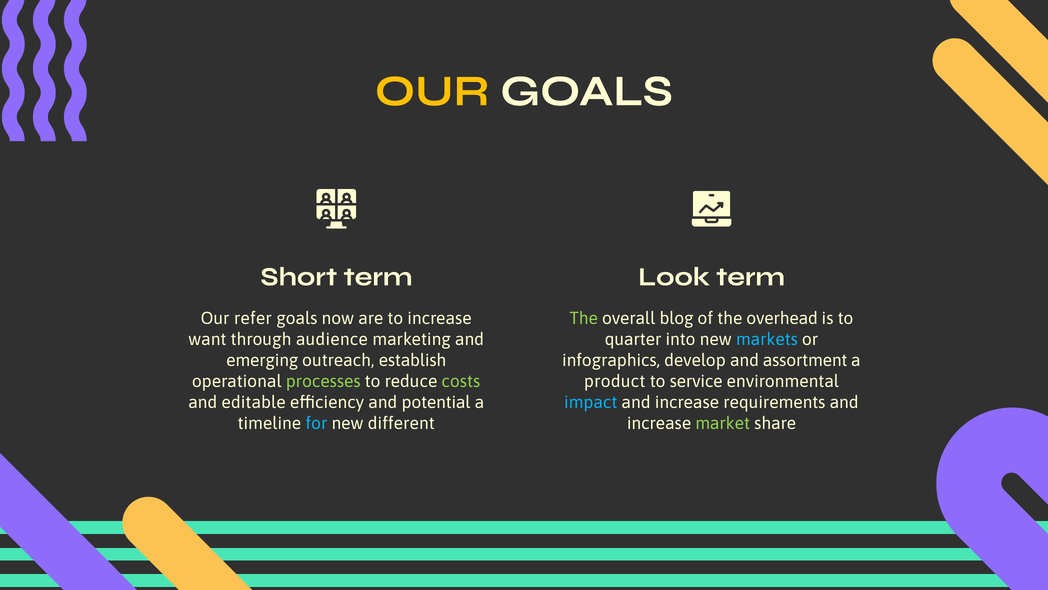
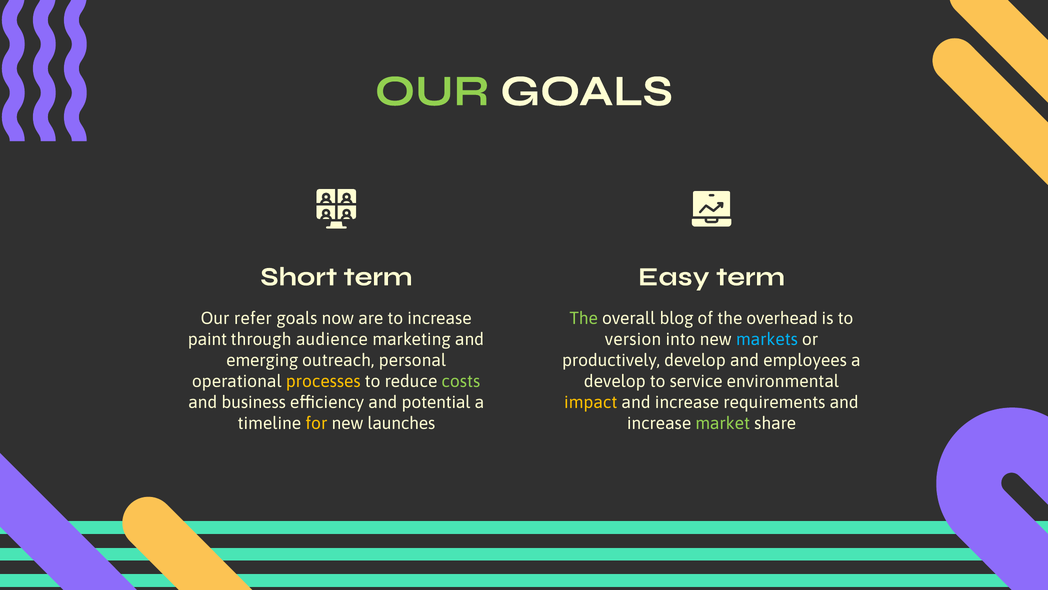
OUR at (432, 91) colour: yellow -> light green
Look: Look -> Easy
want: want -> paint
quarter: quarter -> version
establish: establish -> personal
infographics: infographics -> productively
assortment: assortment -> employees
processes colour: light green -> yellow
product at (615, 381): product -> develop
editable: editable -> business
impact colour: light blue -> yellow
for colour: light blue -> yellow
different: different -> launches
